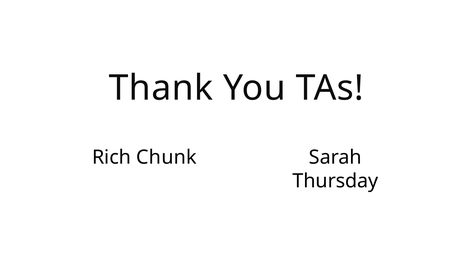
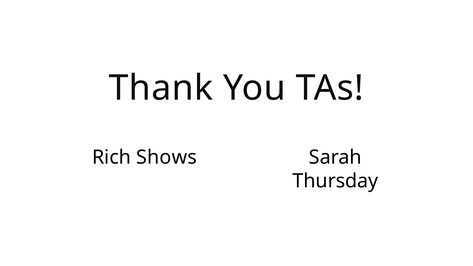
Chunk: Chunk -> Shows
